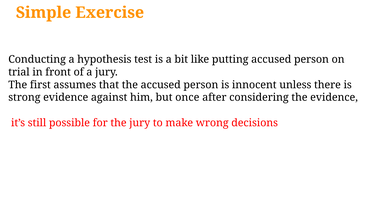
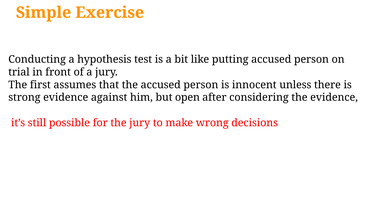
once: once -> open
